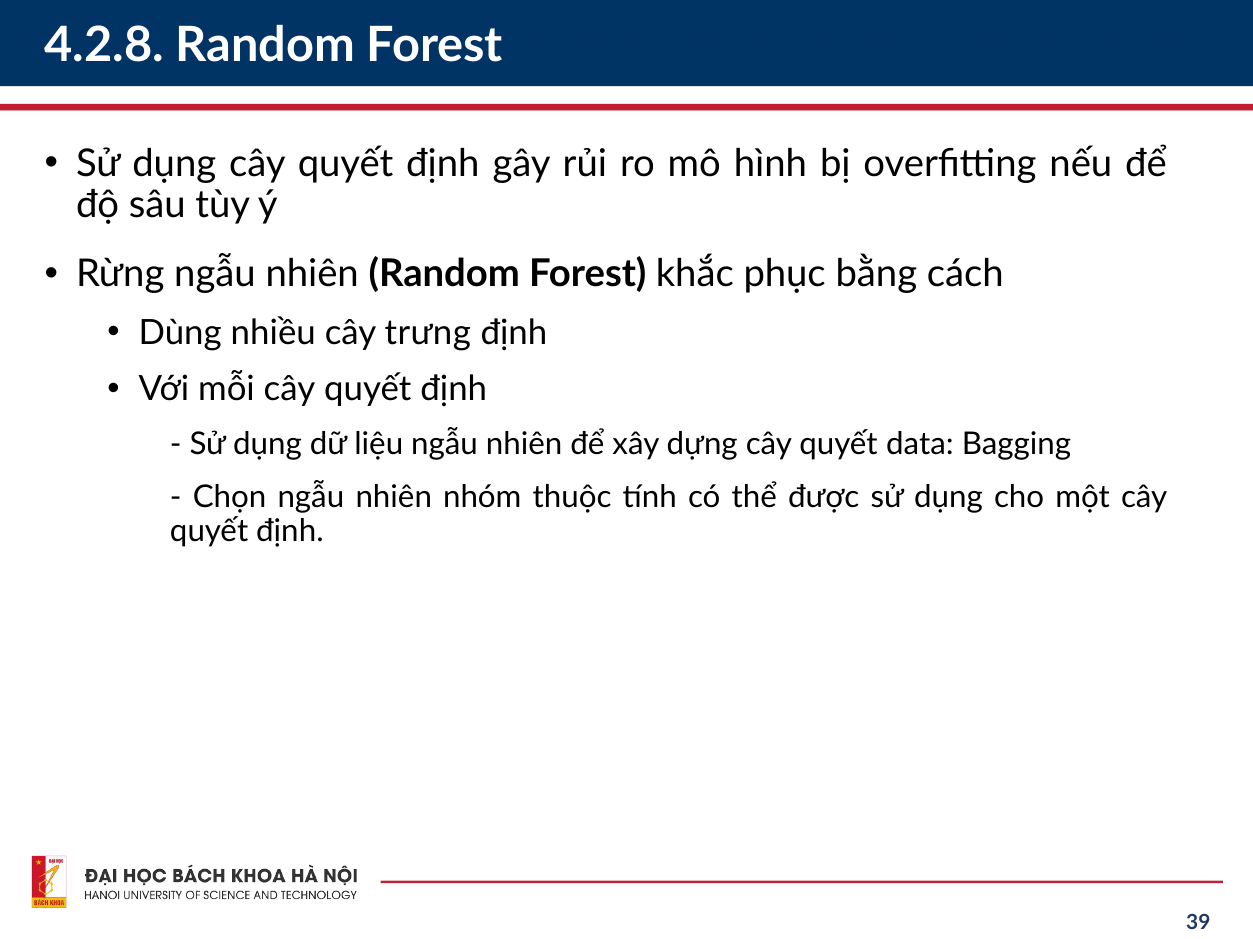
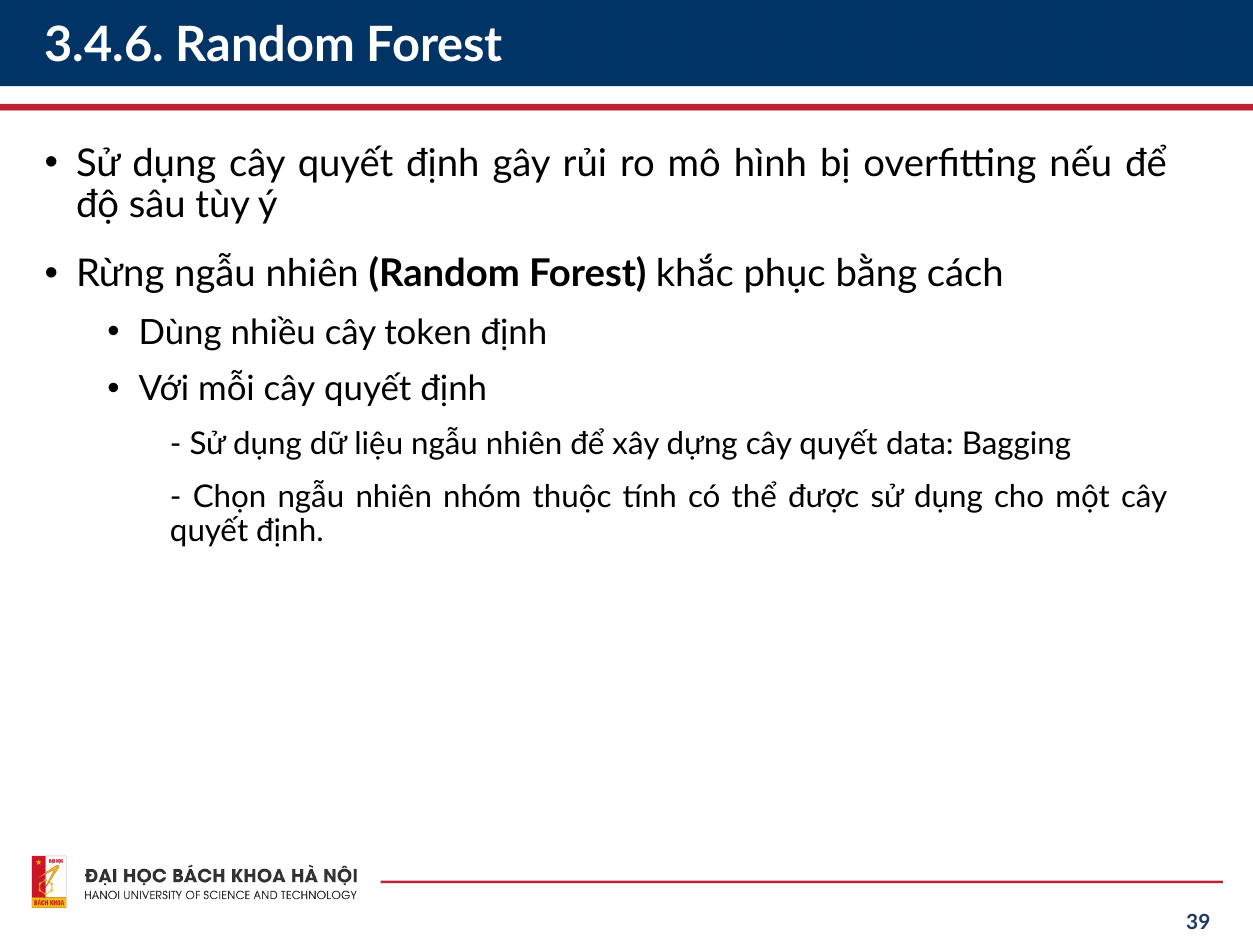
4.2.8: 4.2.8 -> 3.4.6
trưng: trưng -> token
